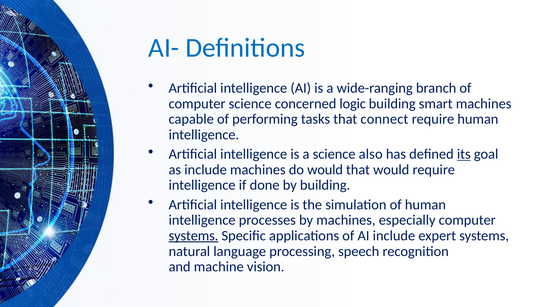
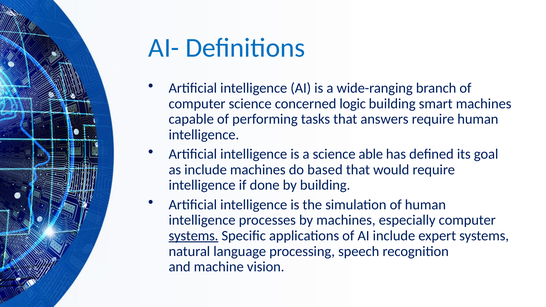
connect: connect -> answers
also: also -> able
its underline: present -> none
do would: would -> based
